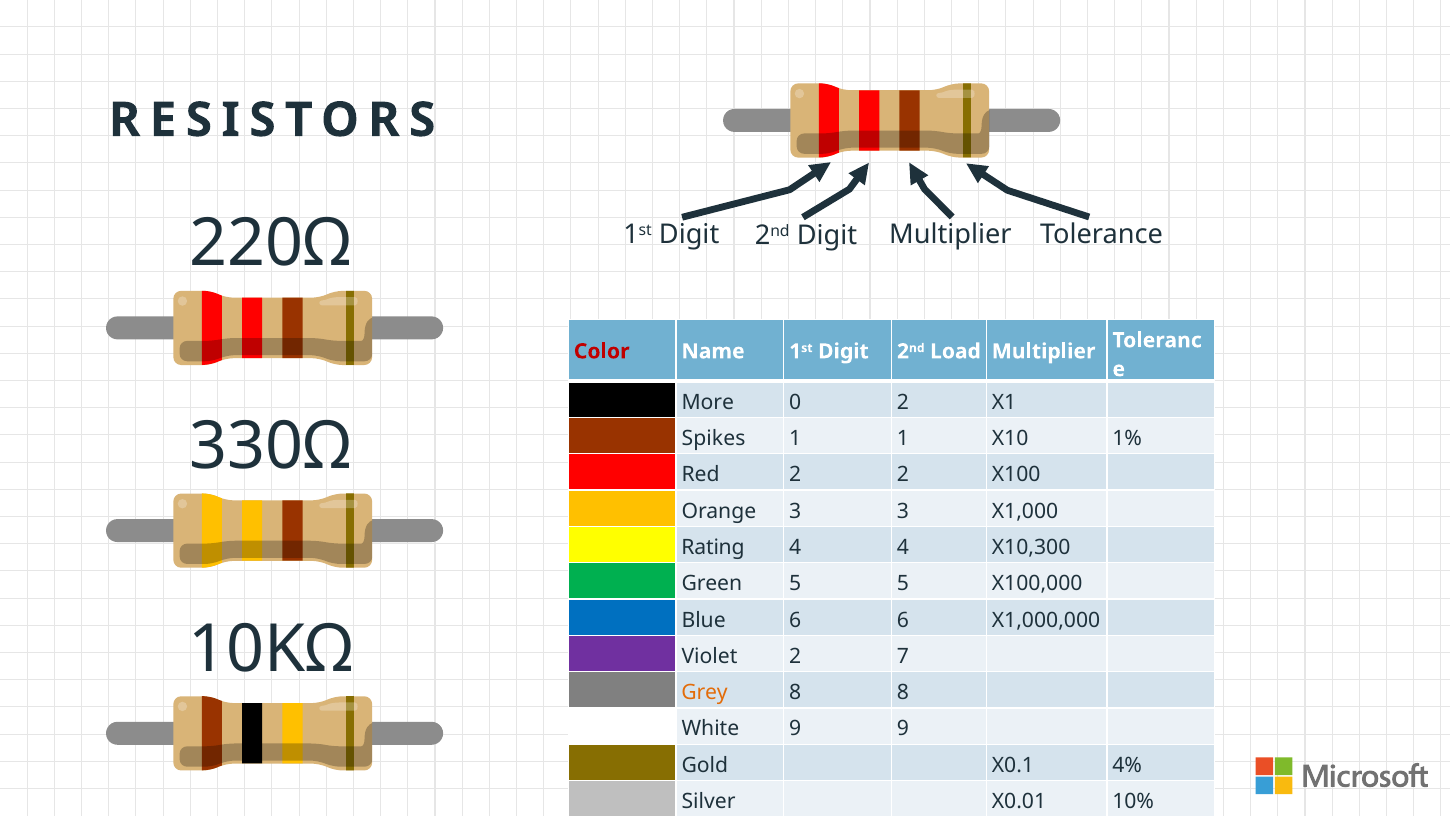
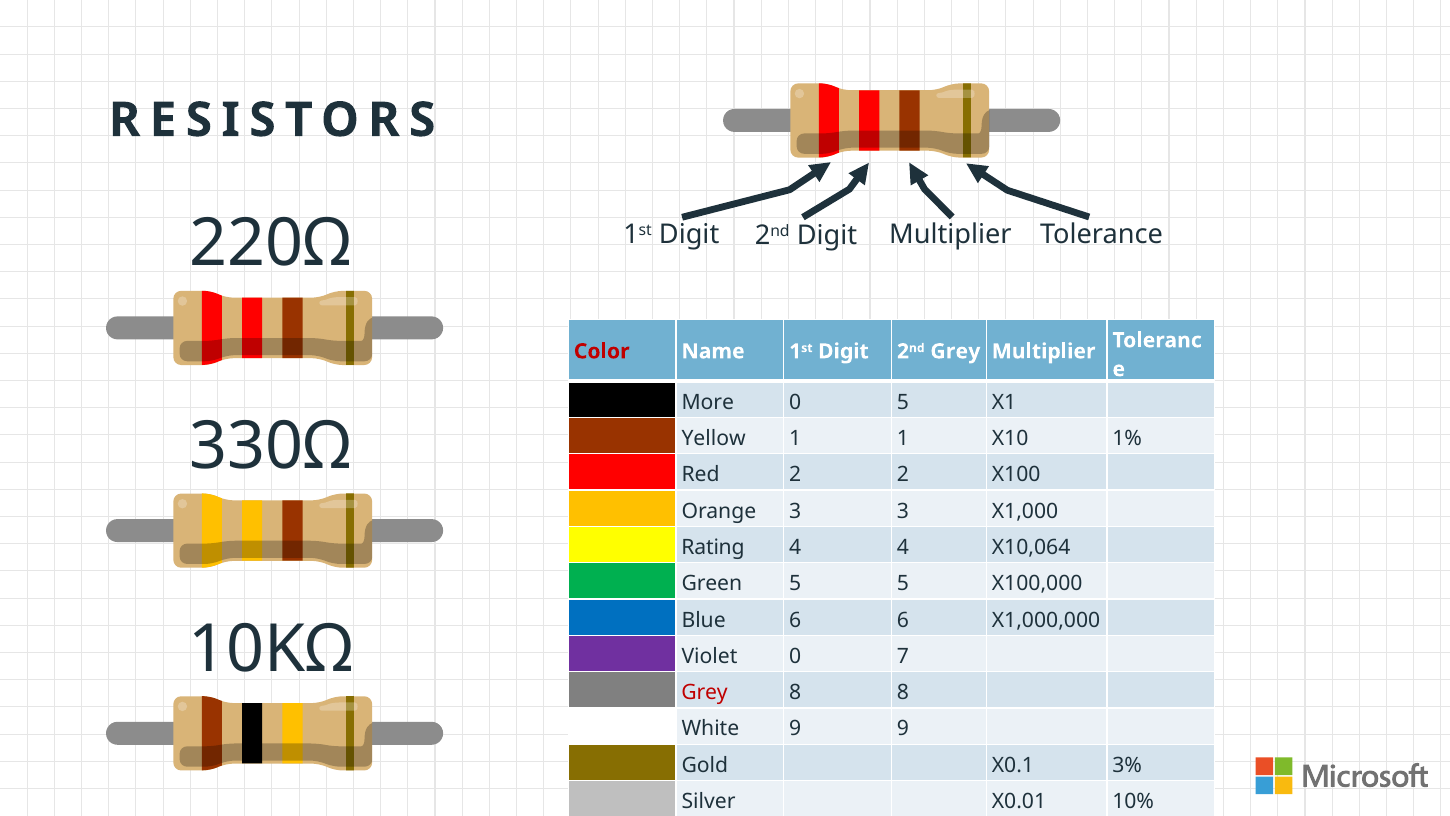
2nd Load: Load -> Grey
0 2: 2 -> 5
Spikes: Spikes -> Yellow
X10,300: X10,300 -> X10,064
Violet 2: 2 -> 0
Grey at (705, 692) colour: orange -> red
4%: 4% -> 3%
